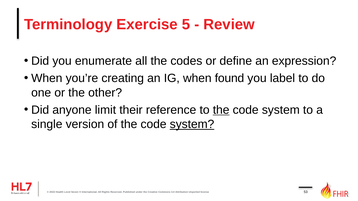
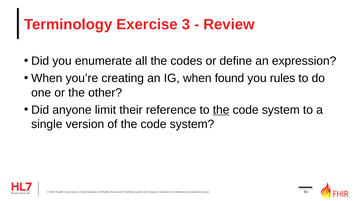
5: 5 -> 3
label: label -> rules
system at (192, 124) underline: present -> none
